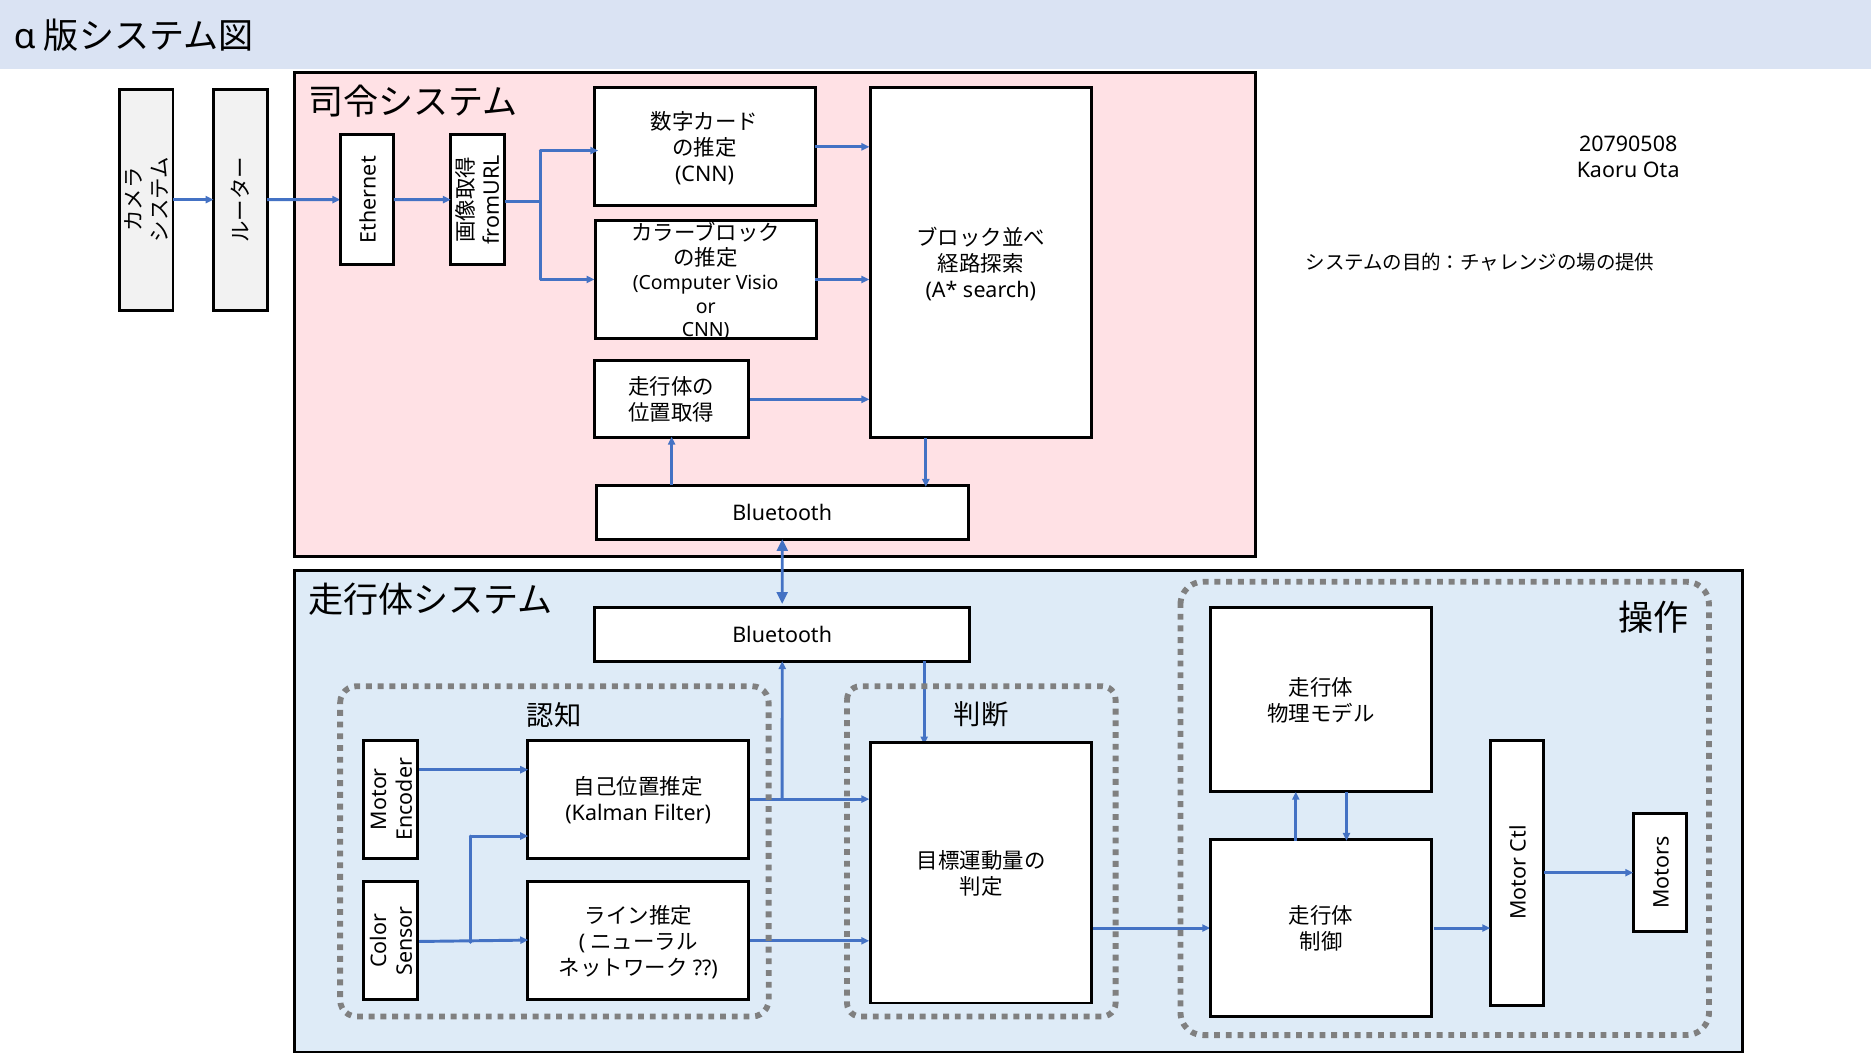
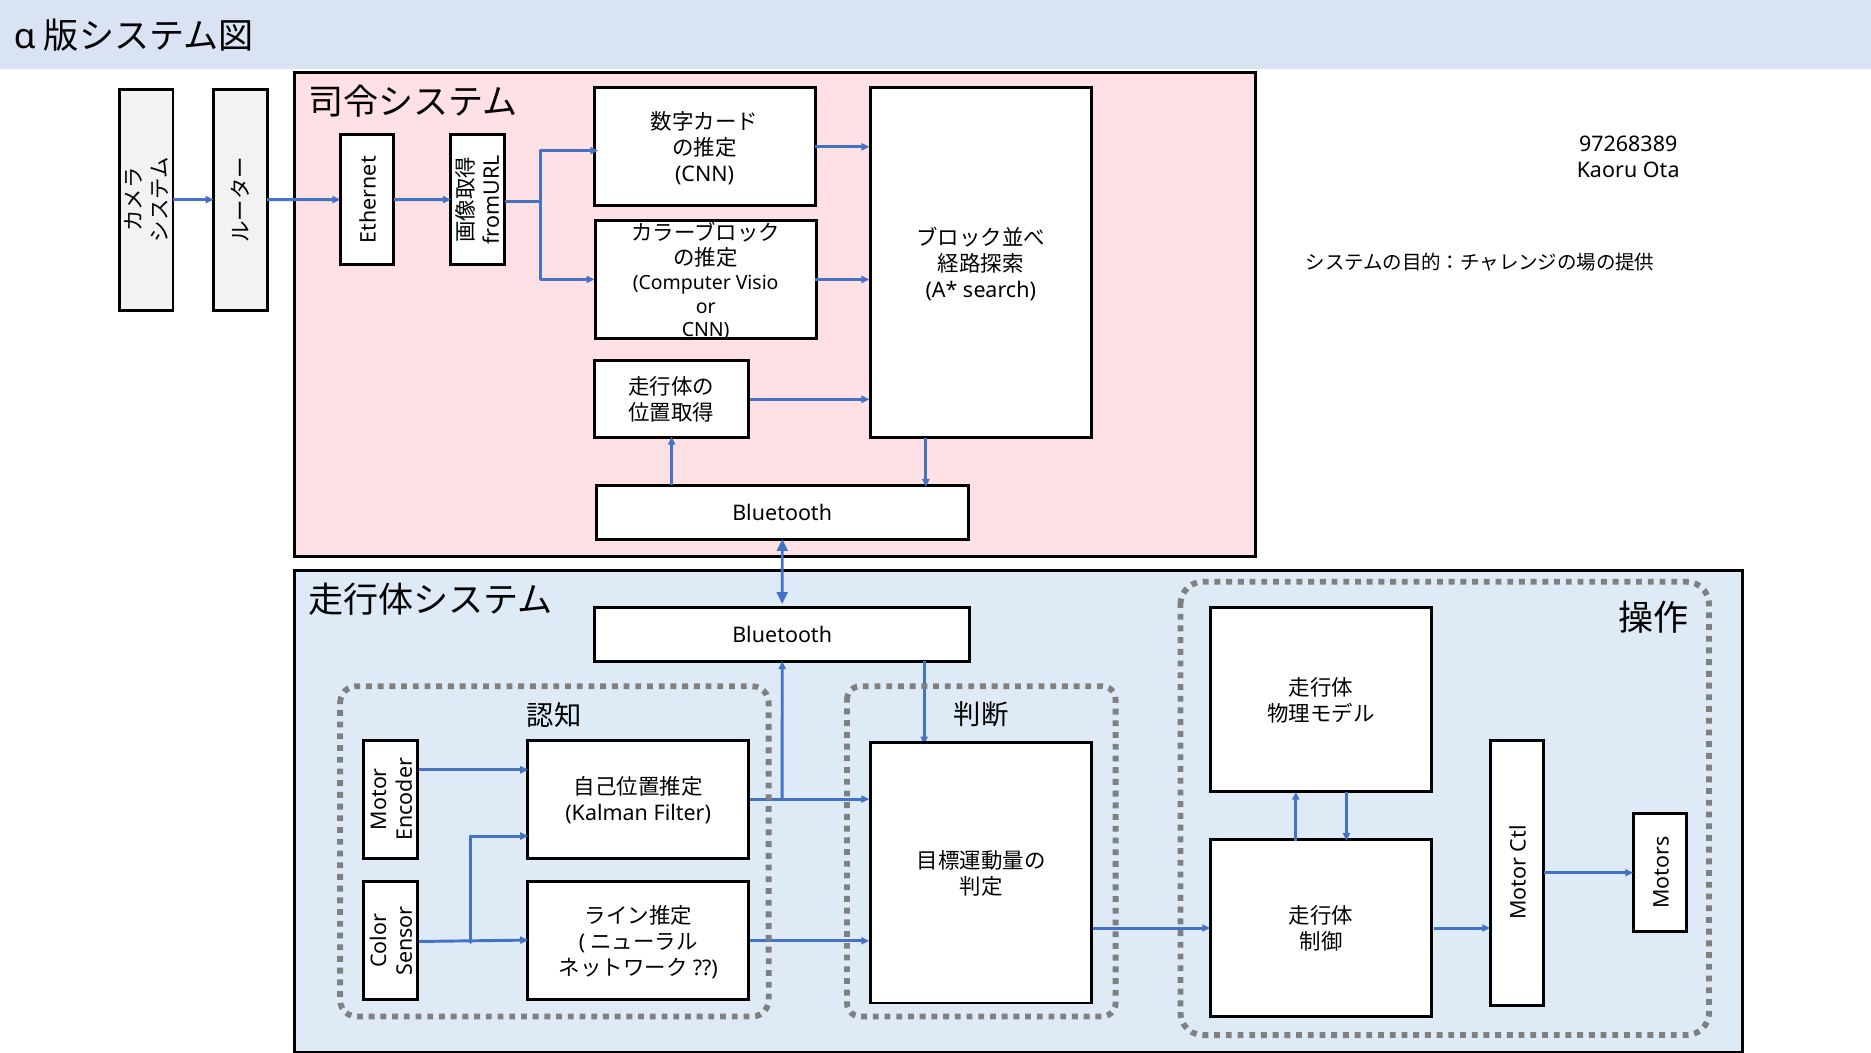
20790508: 20790508 -> 97268389
